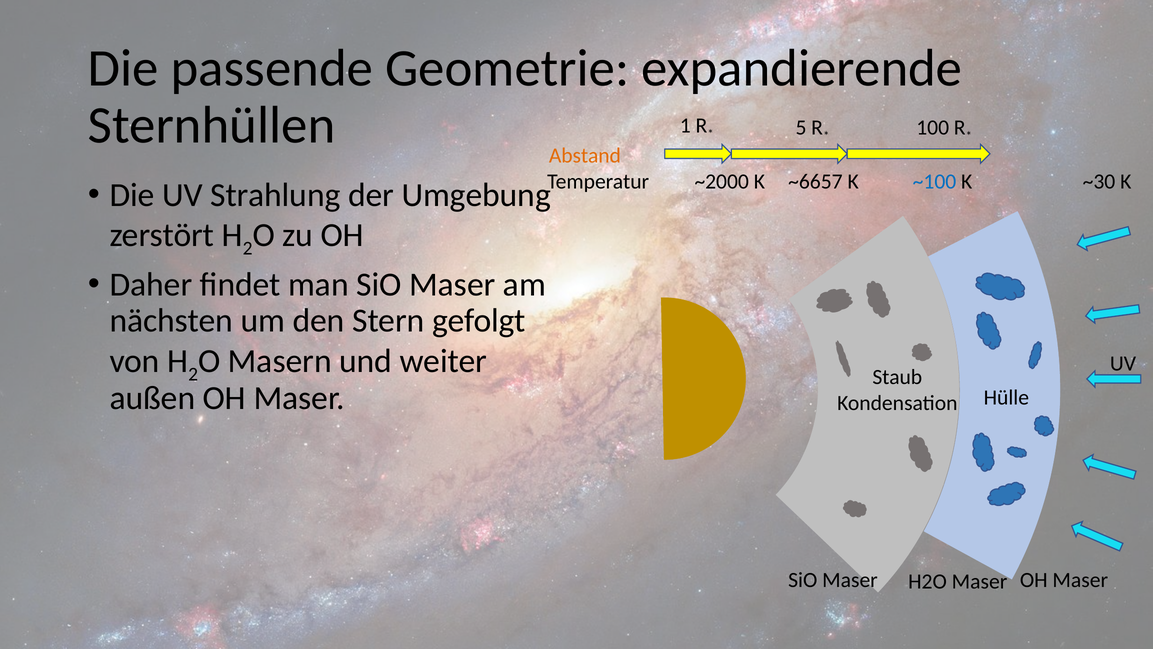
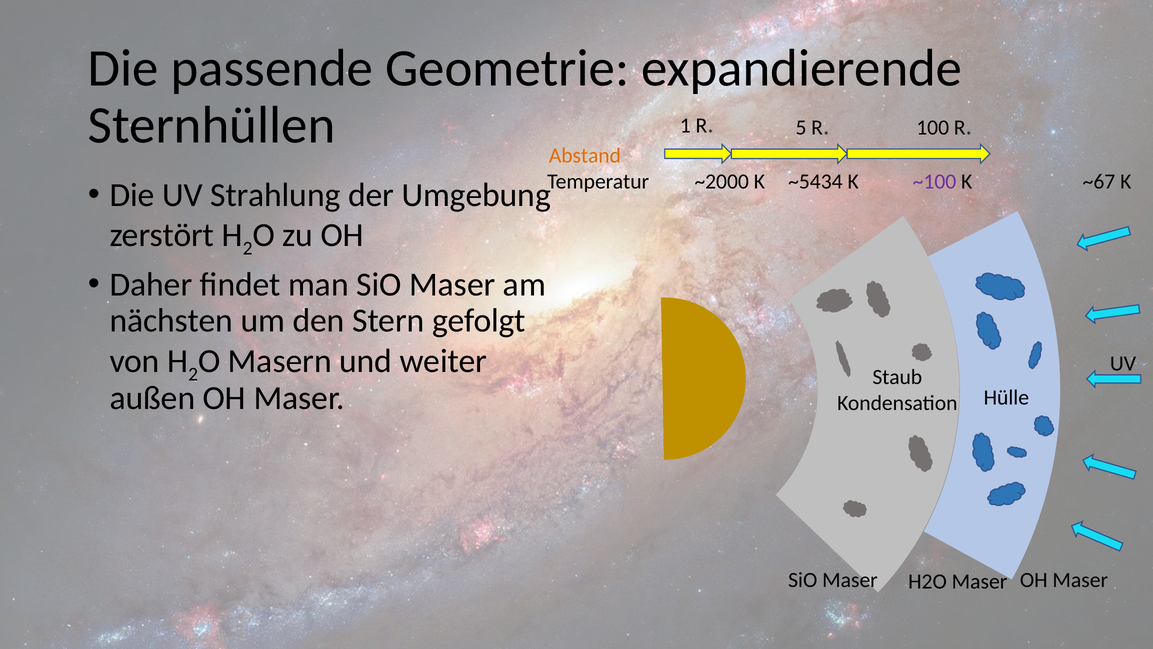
~6657: ~6657 -> ~5434
~100 colour: blue -> purple
~30: ~30 -> ~67
